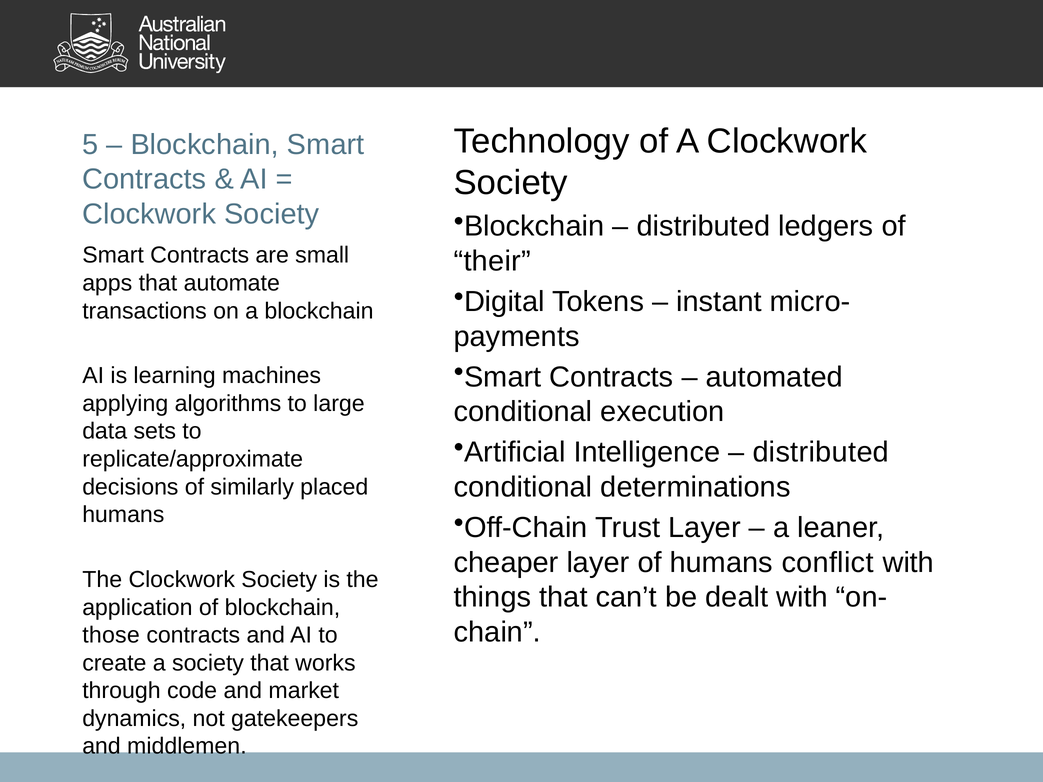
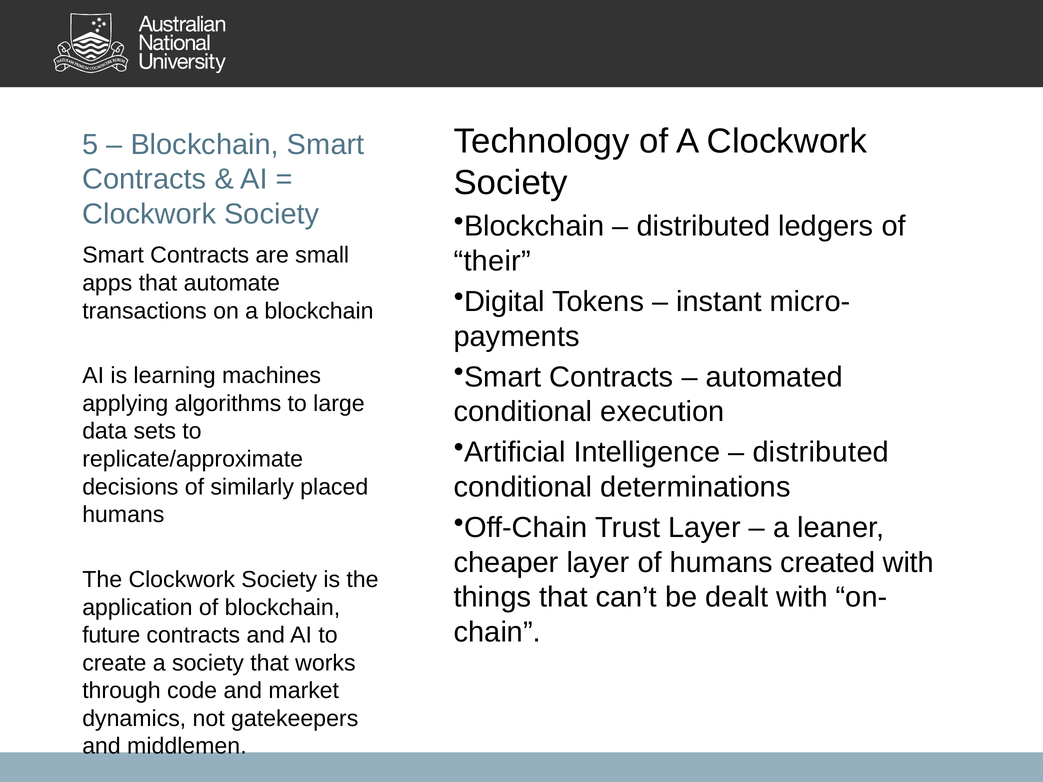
conflict: conflict -> created
those: those -> future
